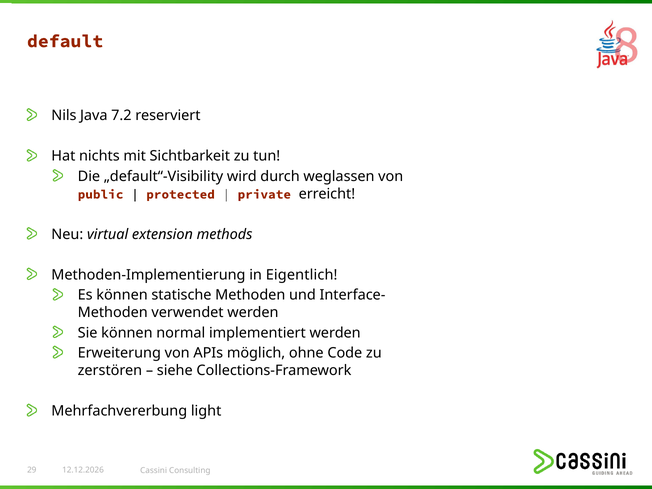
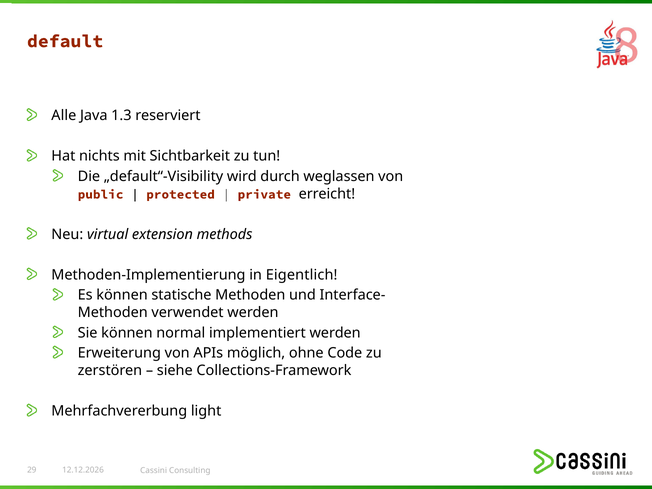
Nils: Nils -> Alle
7.2: 7.2 -> 1.3
